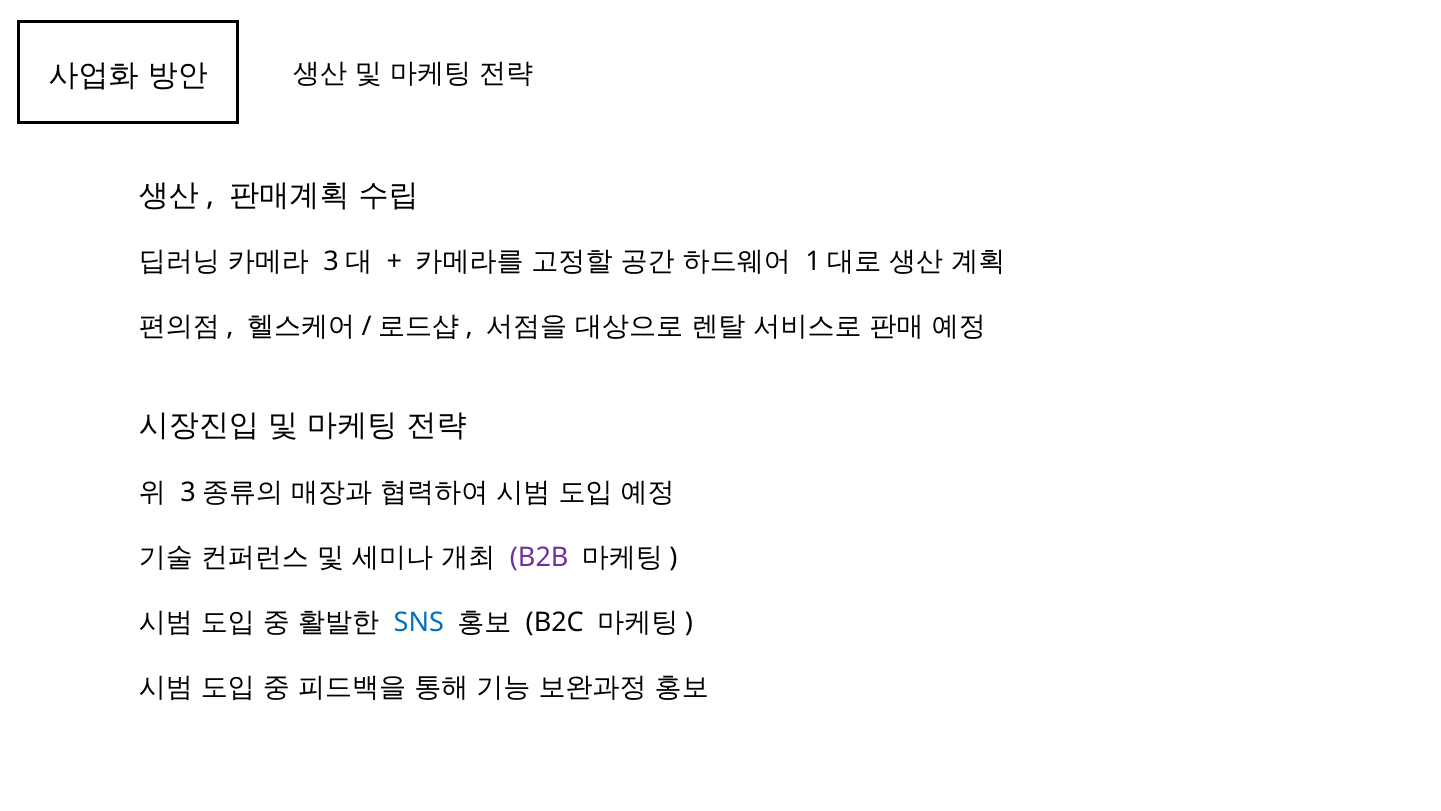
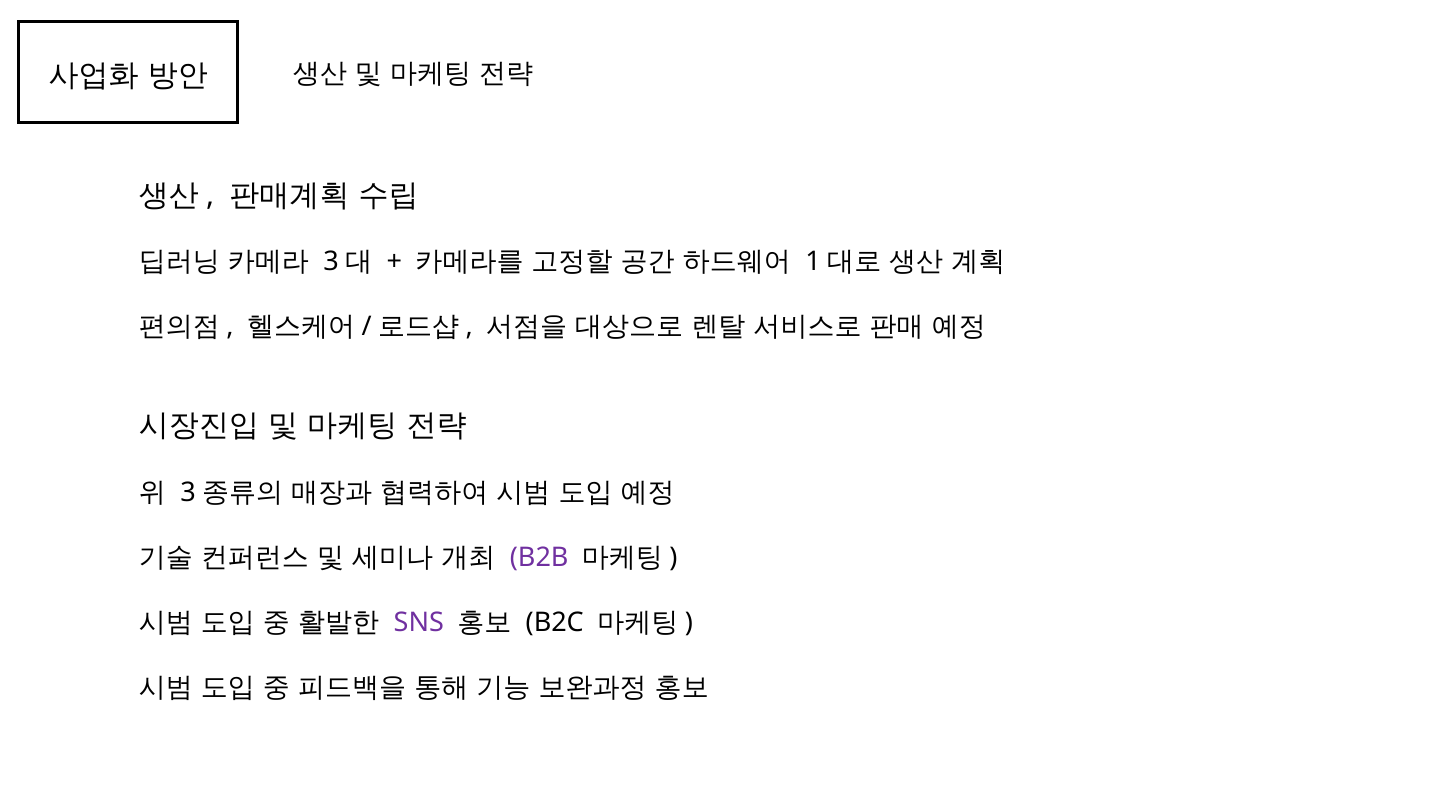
SNS colour: blue -> purple
